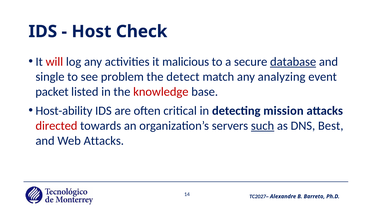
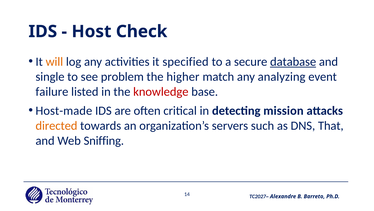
will colour: red -> orange
malicious: malicious -> specified
detect: detect -> higher
packet: packet -> failure
Host-ability: Host-ability -> Host-made
directed colour: red -> orange
such underline: present -> none
Best: Best -> That
Web Attacks: Attacks -> Sniffing
